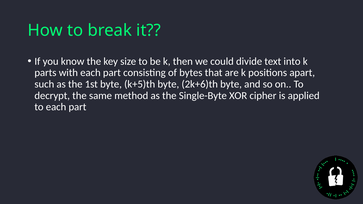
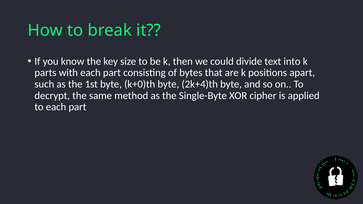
k+5)th: k+5)th -> k+0)th
2k+6)th: 2k+6)th -> 2k+4)th
